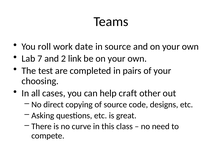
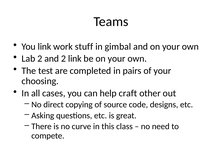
You roll: roll -> link
date: date -> stuff
in source: source -> gimbal
Lab 7: 7 -> 2
